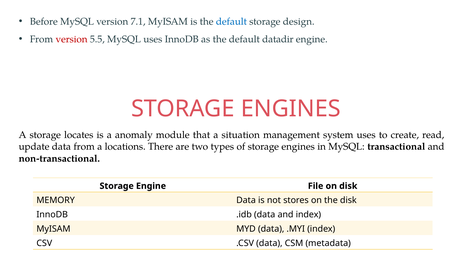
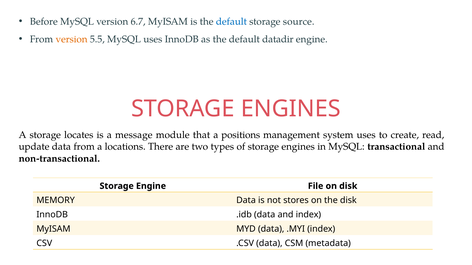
7.1: 7.1 -> 6.7
design: design -> source
version at (72, 39) colour: red -> orange
anomaly: anomaly -> message
situation: situation -> positions
